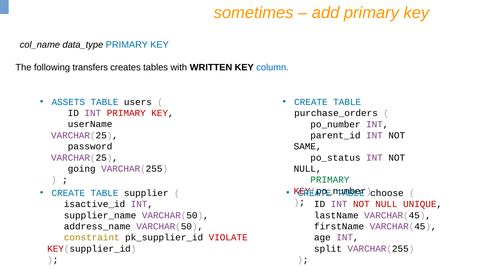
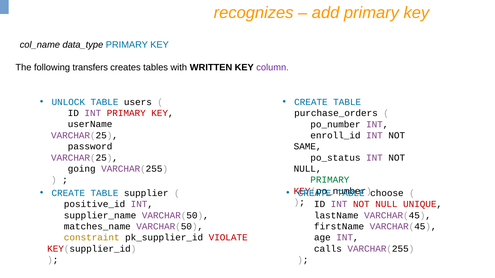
sometimes: sometimes -> recognizes
column colour: blue -> purple
ASSETS: ASSETS -> UNLOCK
parent_id: parent_id -> enroll_id
isactive_id: isactive_id -> positive_id
address_name: address_name -> matches_name
split: split -> calls
